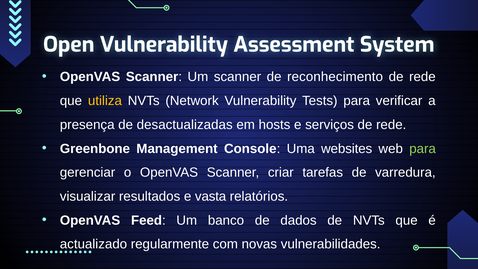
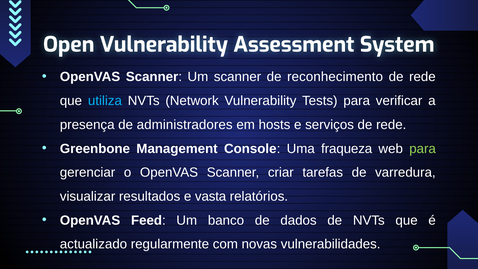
utiliza colour: yellow -> light blue
desactualizadas: desactualizadas -> administradores
websites: websites -> fraqueza
